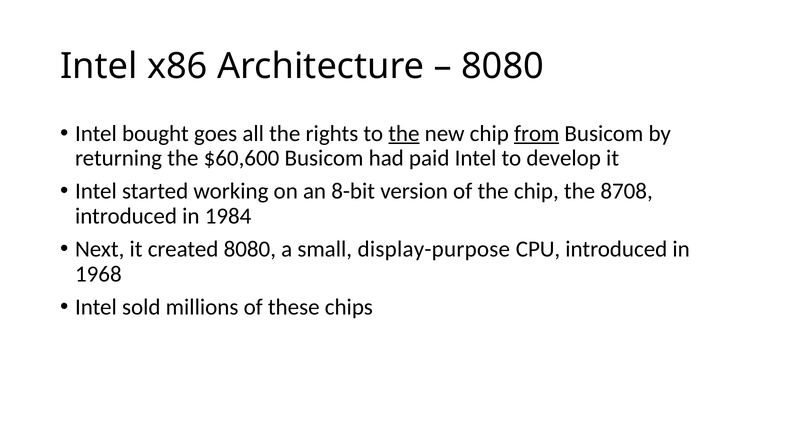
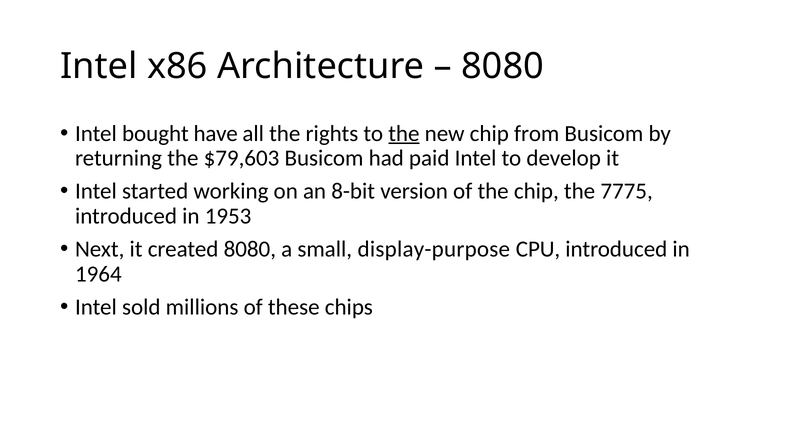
goes: goes -> have
from underline: present -> none
$60,600: $60,600 -> $79,603
8708: 8708 -> 7775
1984: 1984 -> 1953
1968: 1968 -> 1964
